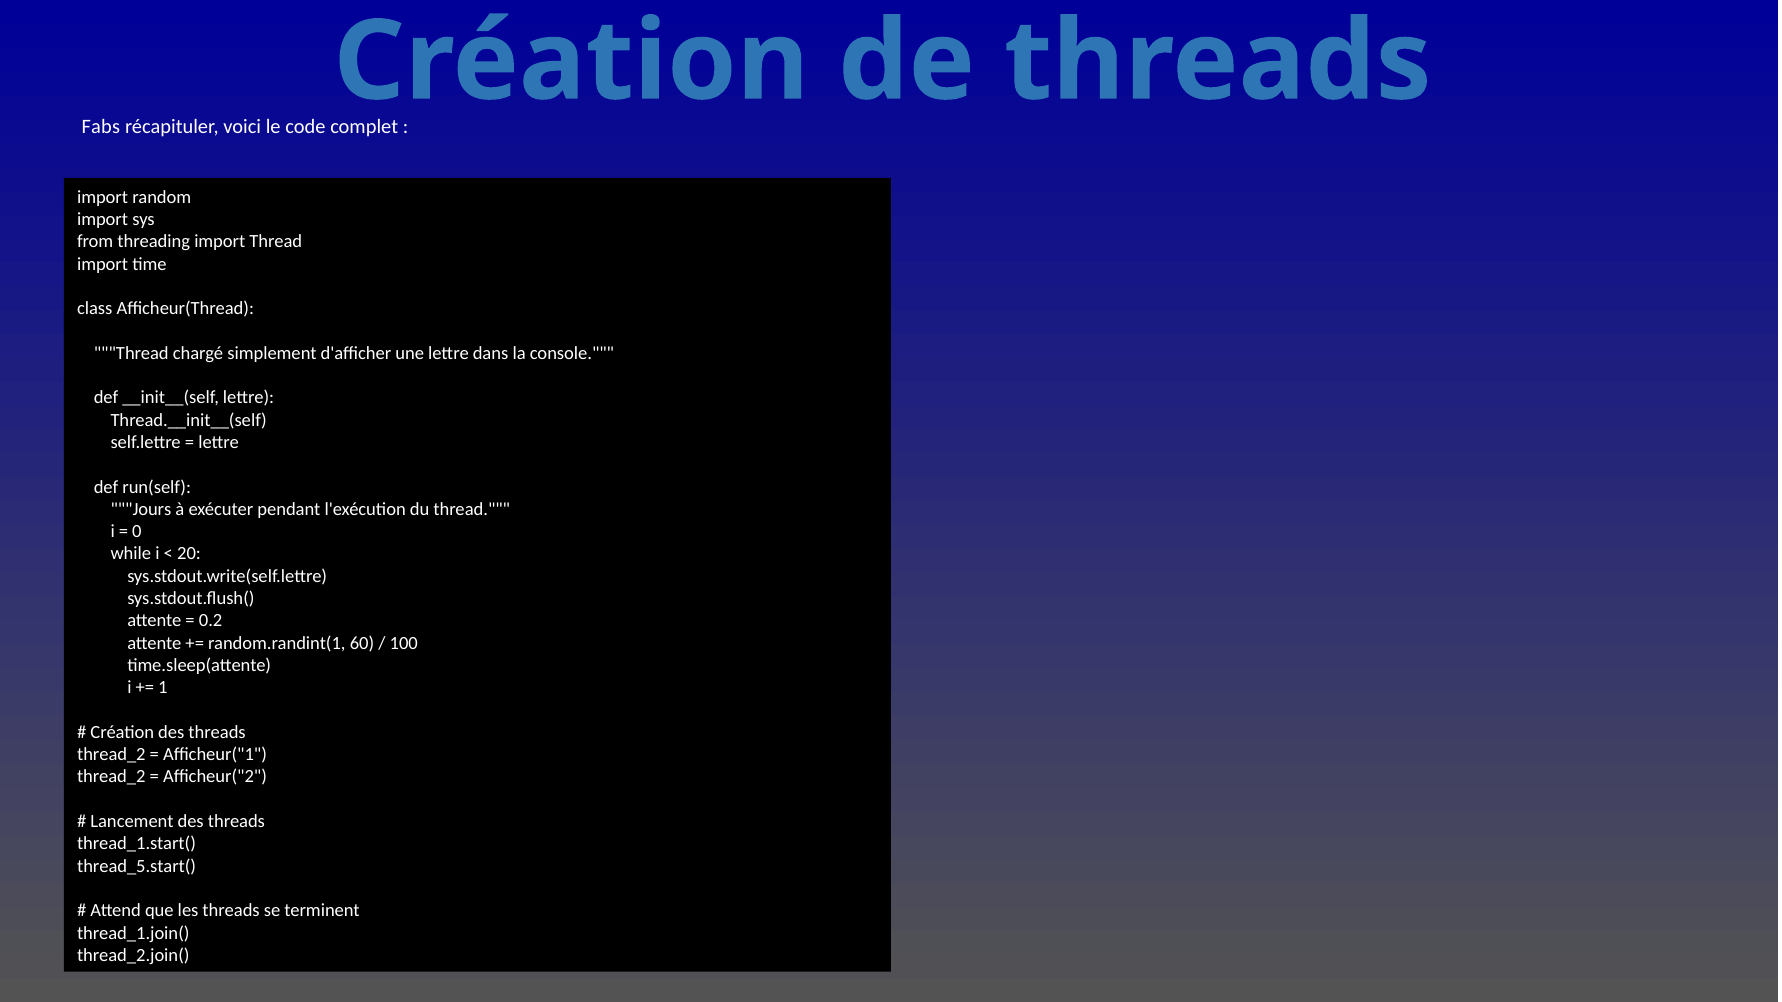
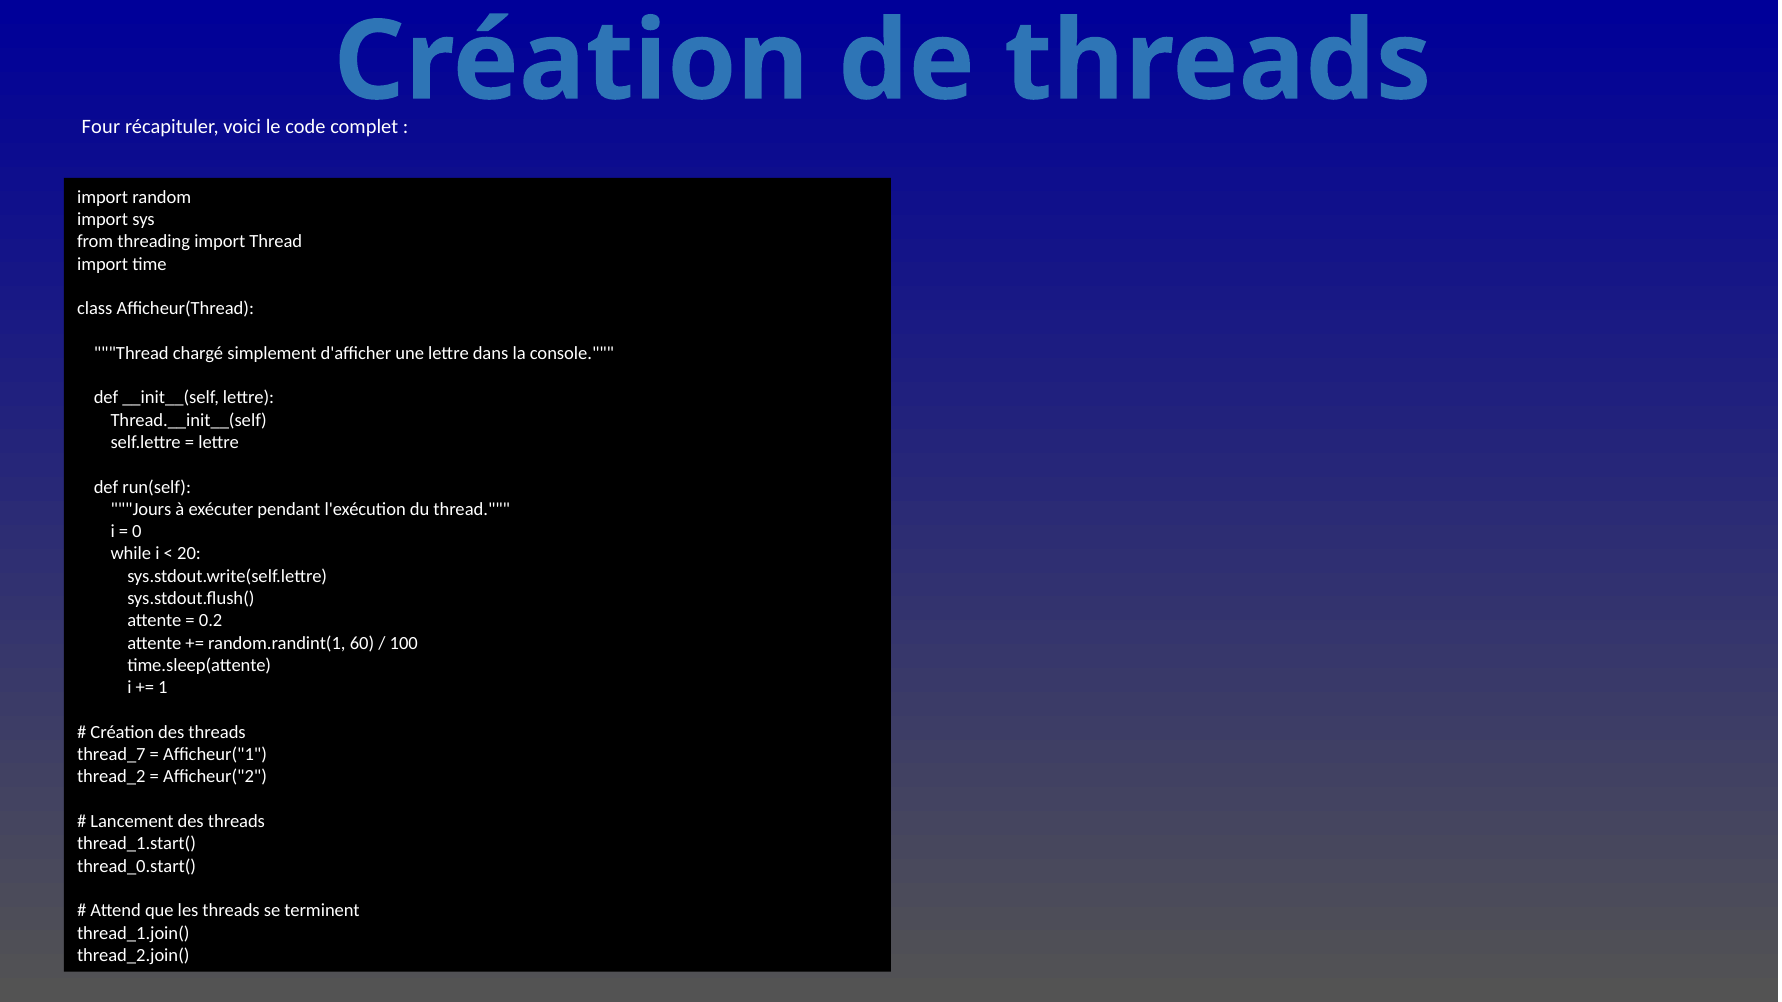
Fabs: Fabs -> Four
thread_2 at (111, 755): thread_2 -> thread_7
thread_5.start(: thread_5.start( -> thread_0.start(
